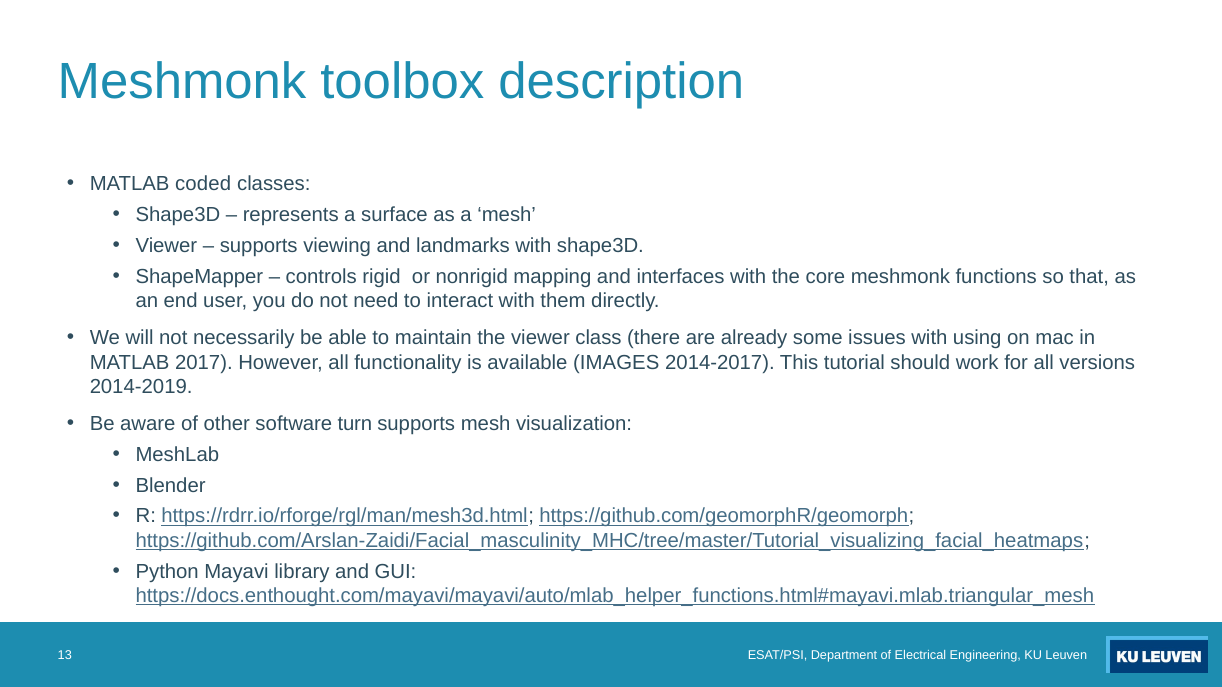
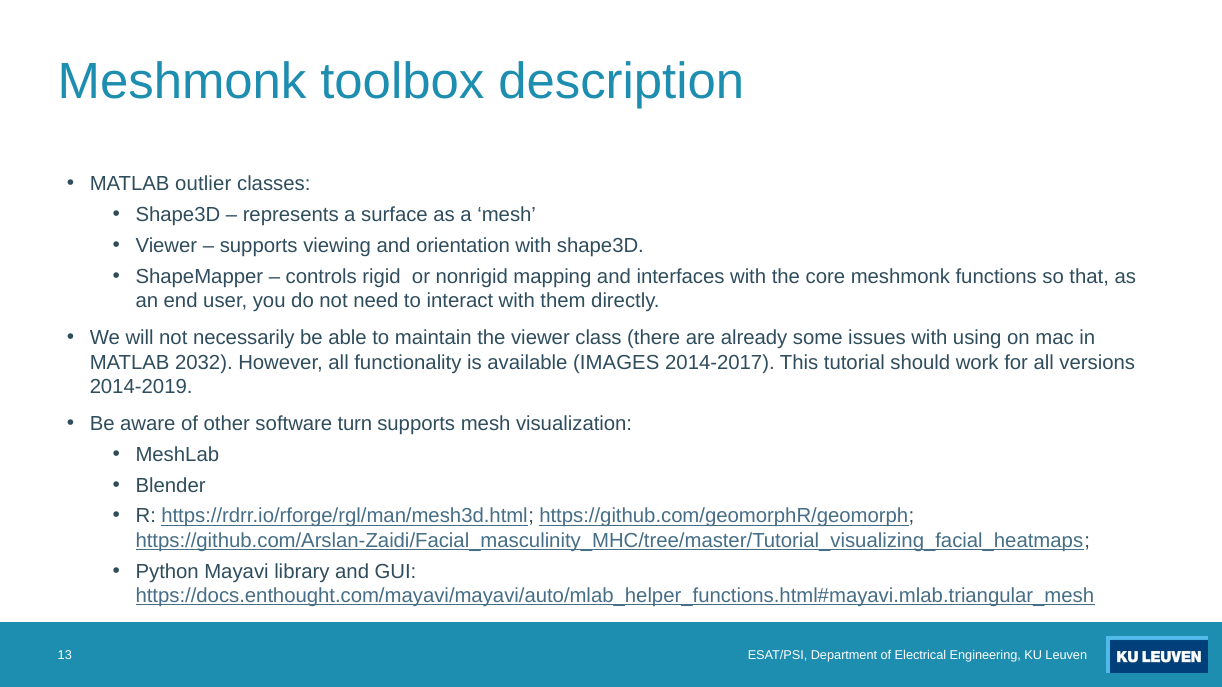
coded: coded -> outlier
landmarks: landmarks -> orientation
2017: 2017 -> 2032
